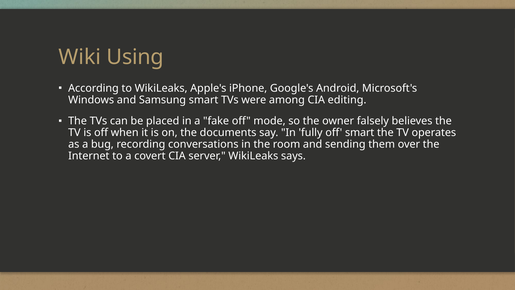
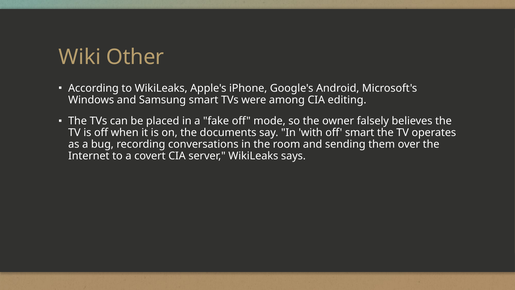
Using: Using -> Other
fully: fully -> with
